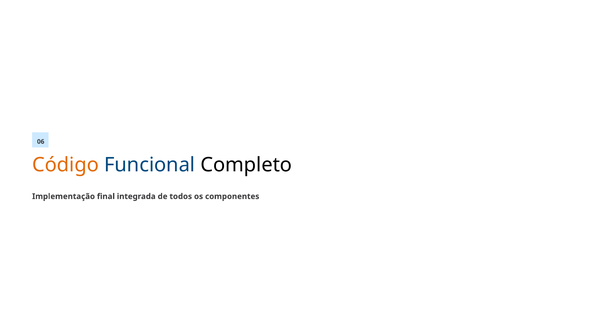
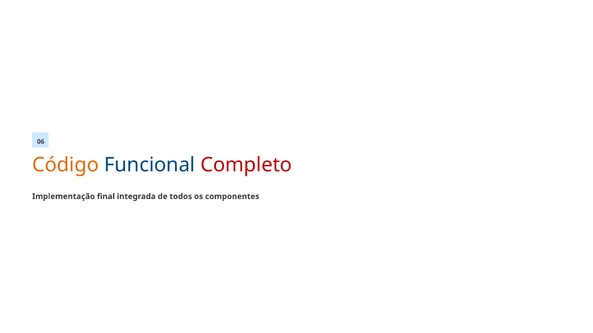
Completo colour: black -> red
